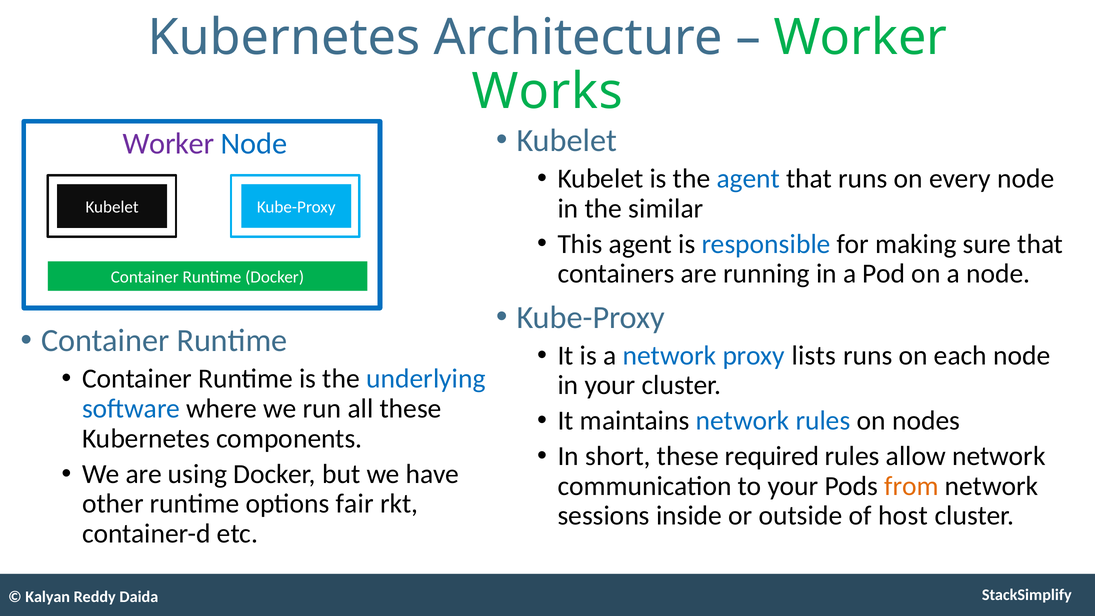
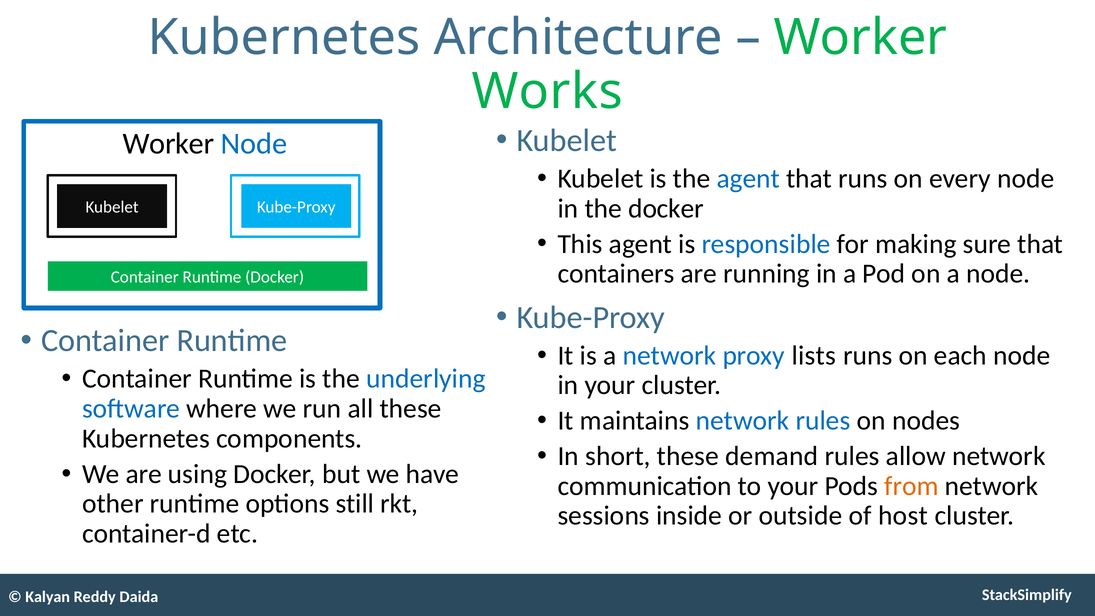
Worker at (168, 144) colour: purple -> black
the similar: similar -> docker
required: required -> demand
fair: fair -> still
